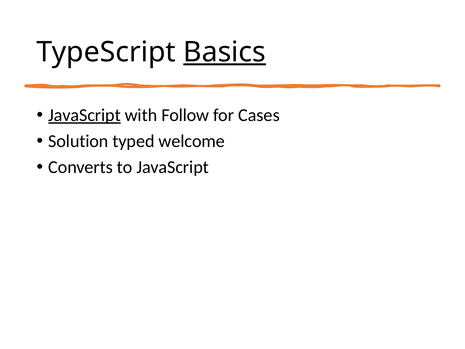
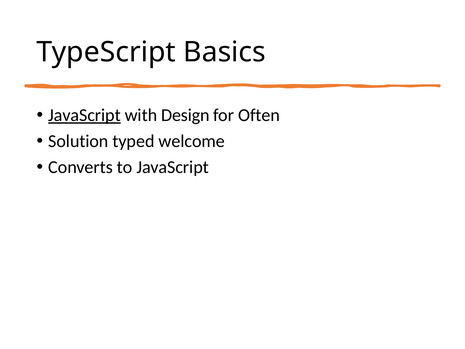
Basics underline: present -> none
Follow: Follow -> Design
Cases: Cases -> Often
